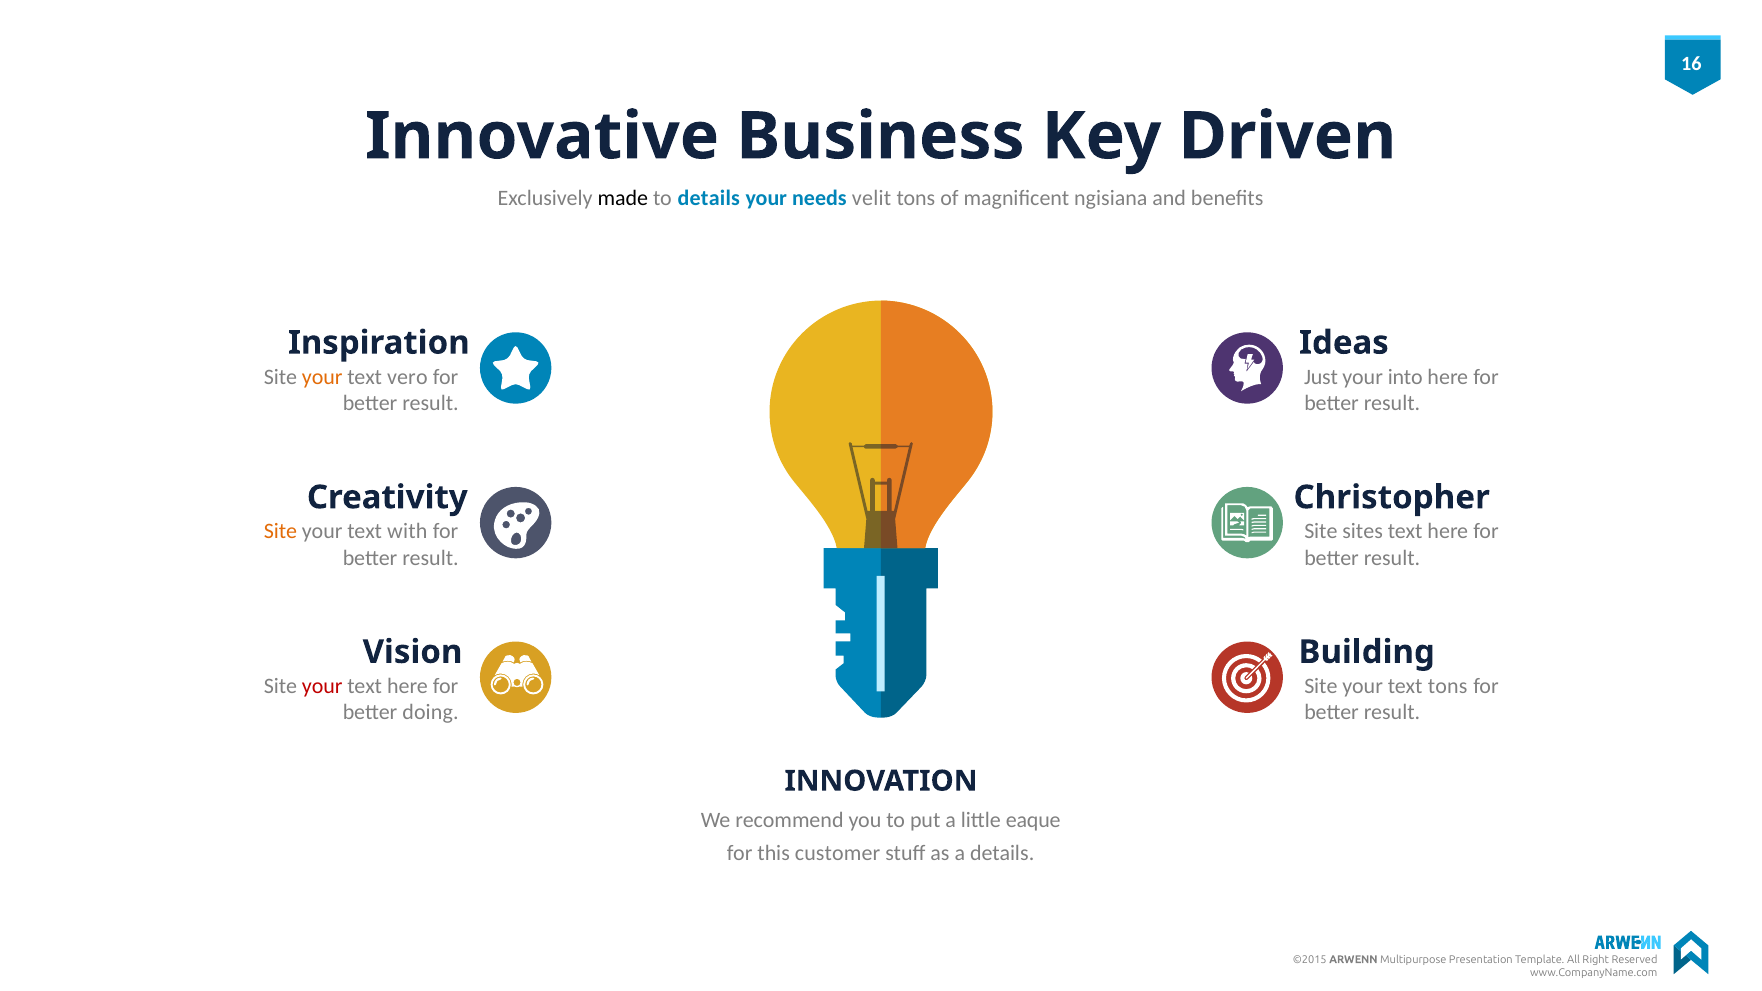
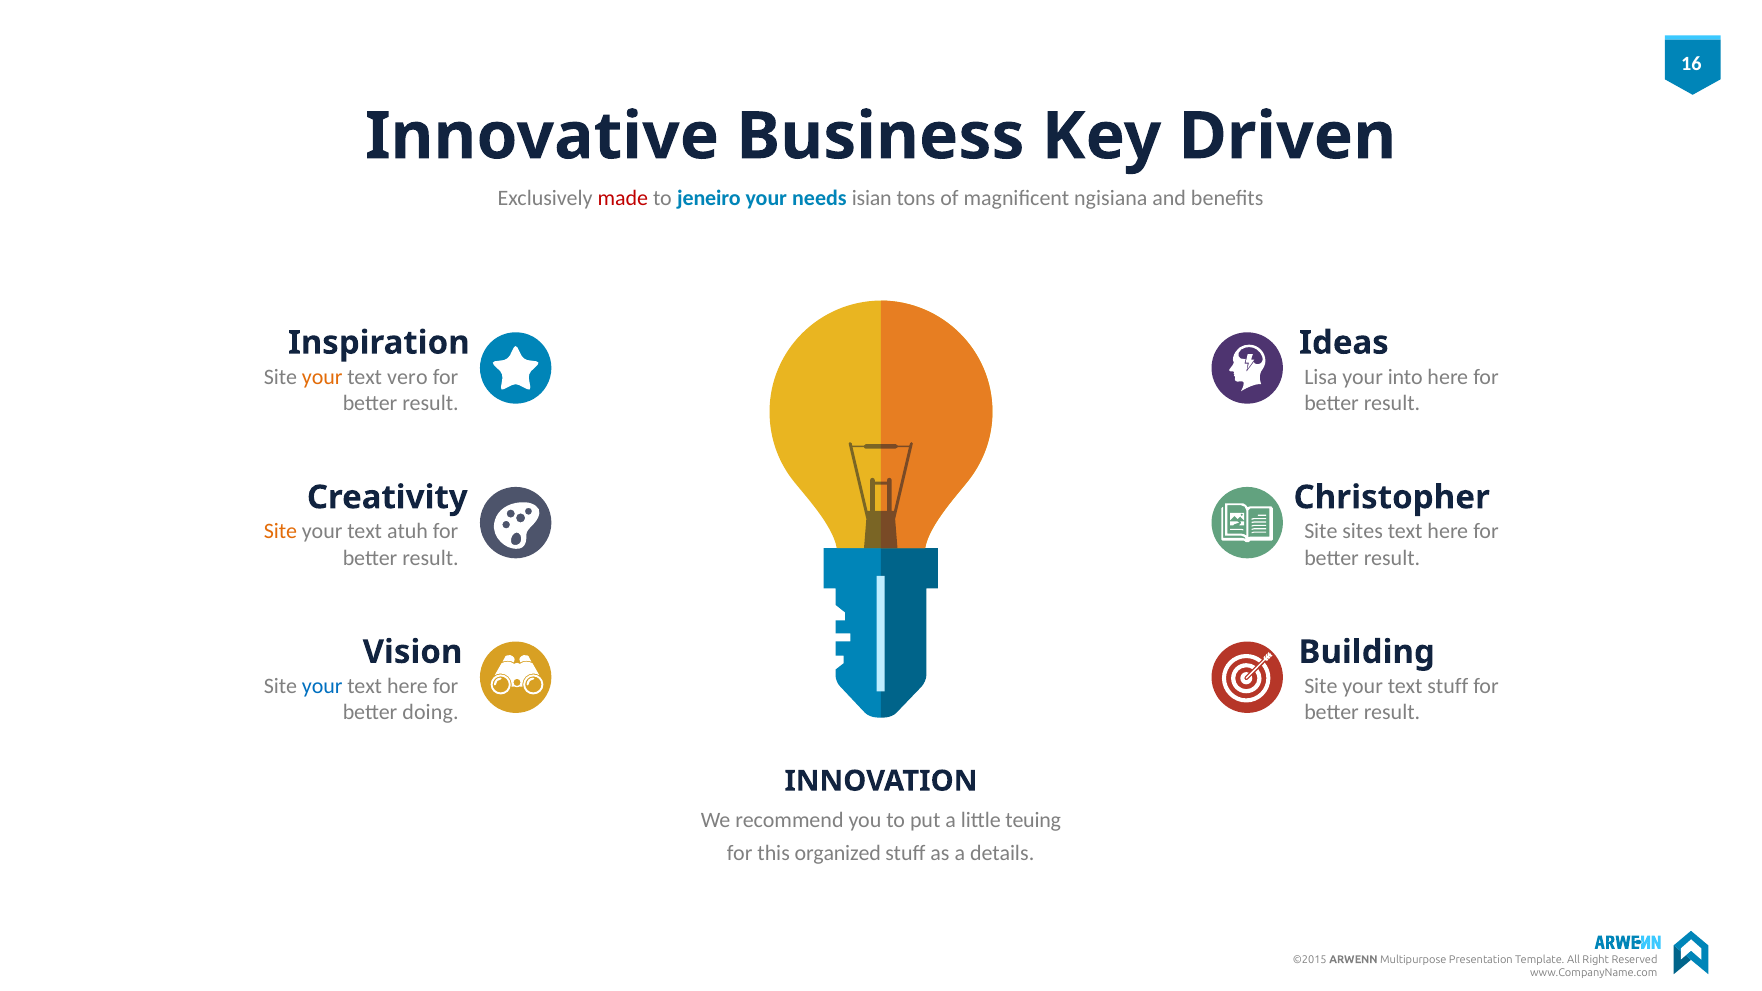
made colour: black -> red
to details: details -> jeneiro
velit: velit -> isian
Just: Just -> Lisa
with: with -> atuh
your at (322, 686) colour: red -> blue
text tons: tons -> stuff
eaque: eaque -> teuing
customer: customer -> organized
